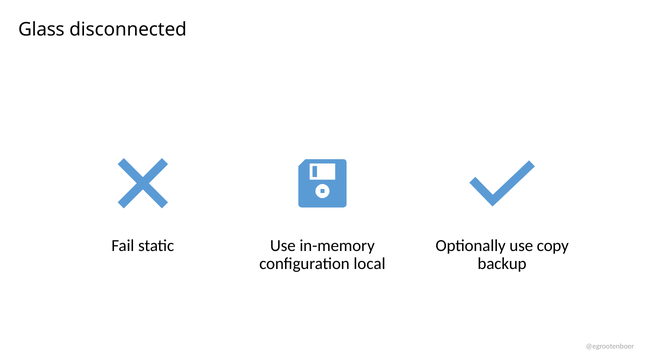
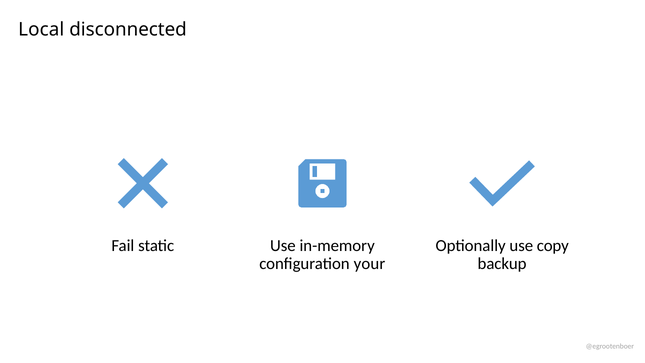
Glass: Glass -> Local
local: local -> your
